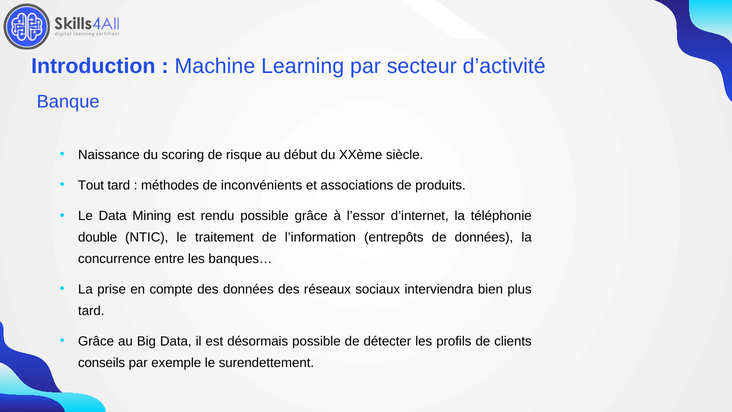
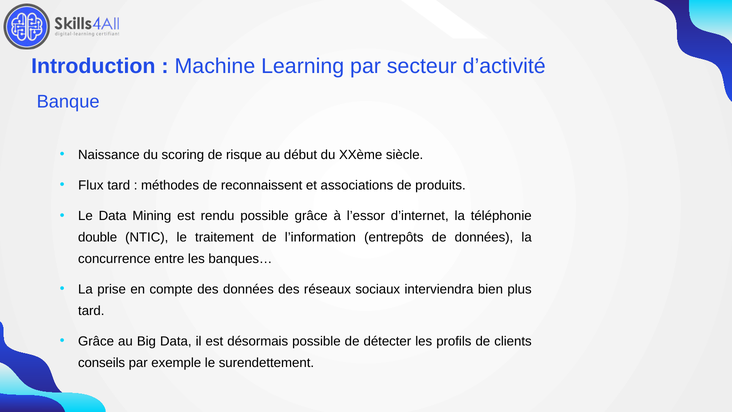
Tout: Tout -> Flux
inconvénients: inconvénients -> reconnaissent
